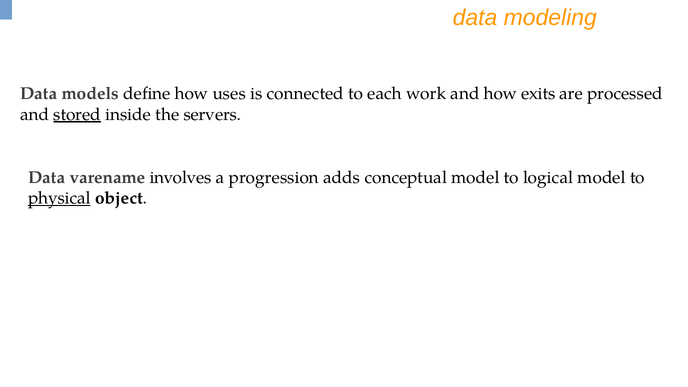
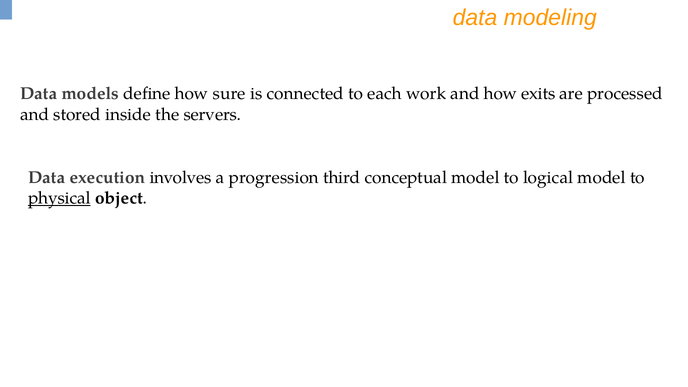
uses: uses -> sure
stored underline: present -> none
varename: varename -> execution
adds: adds -> third
